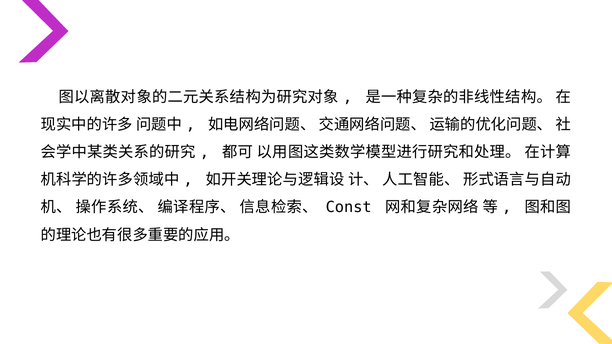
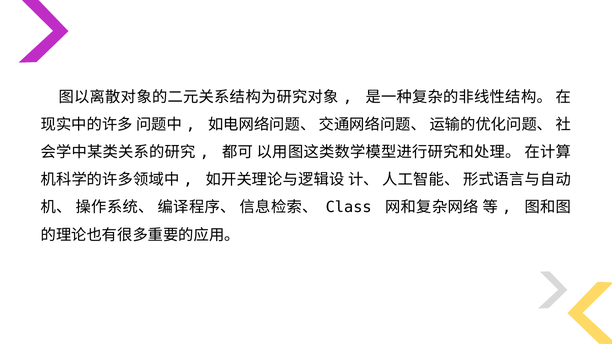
Const: Const -> Class
